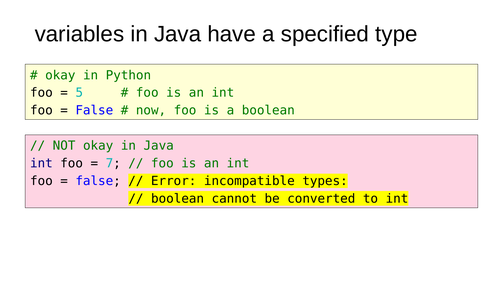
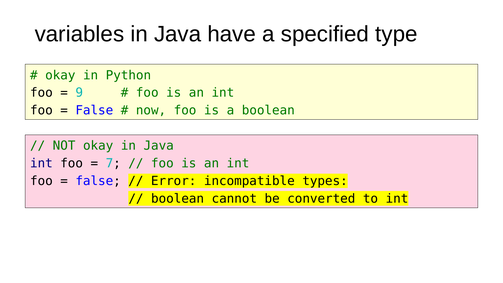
5: 5 -> 9
